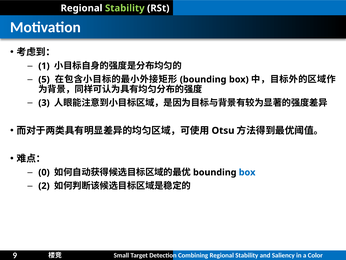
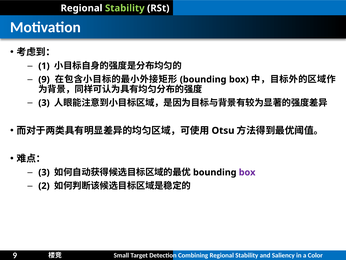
5 at (44, 79): 5 -> 9
0 at (44, 172): 0 -> 3
box at (247, 172) colour: blue -> purple
